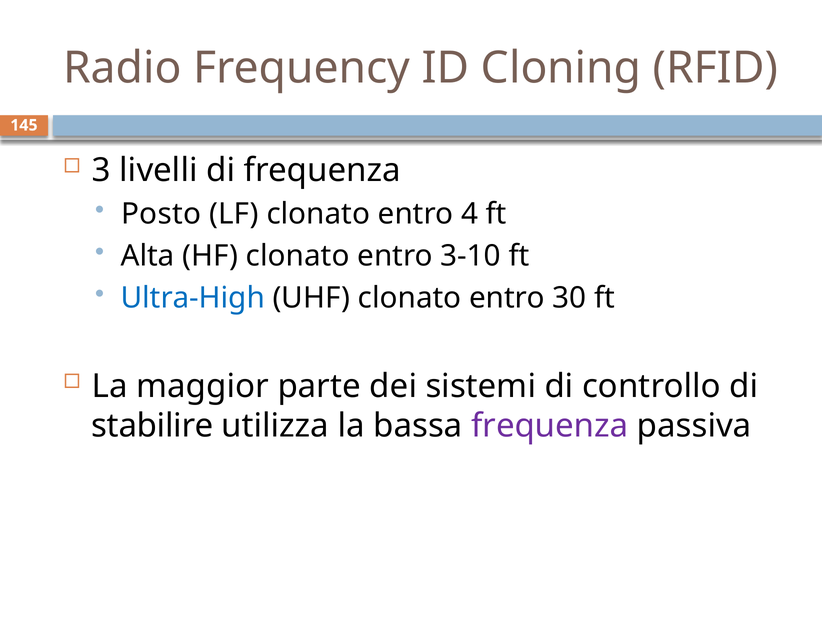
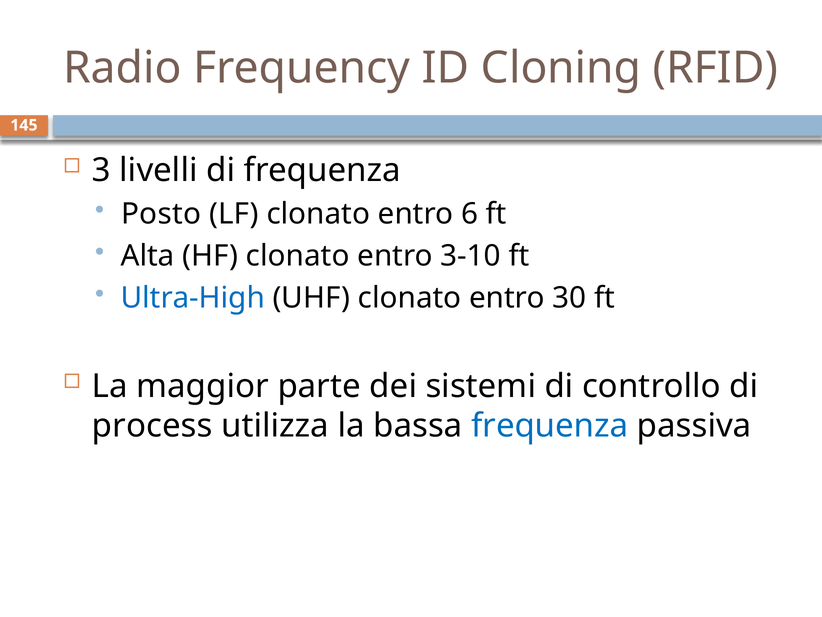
4: 4 -> 6
stabilire: stabilire -> process
frequenza at (550, 426) colour: purple -> blue
